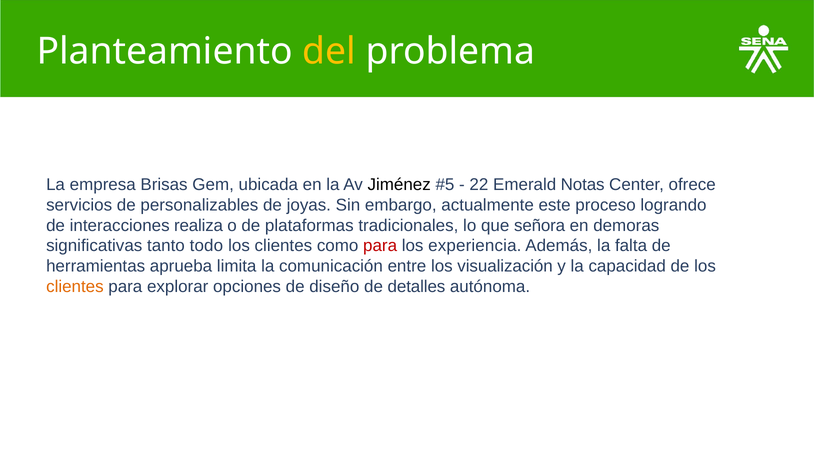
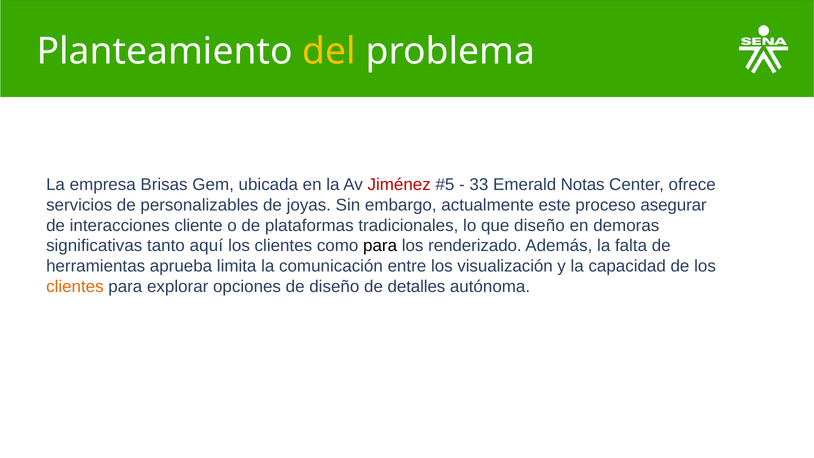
Jiménez colour: black -> red
22: 22 -> 33
logrando: logrando -> asegurar
realiza: realiza -> cliente
que señora: señora -> diseño
todo: todo -> aquí
para at (380, 246) colour: red -> black
experiencia: experiencia -> renderizado
